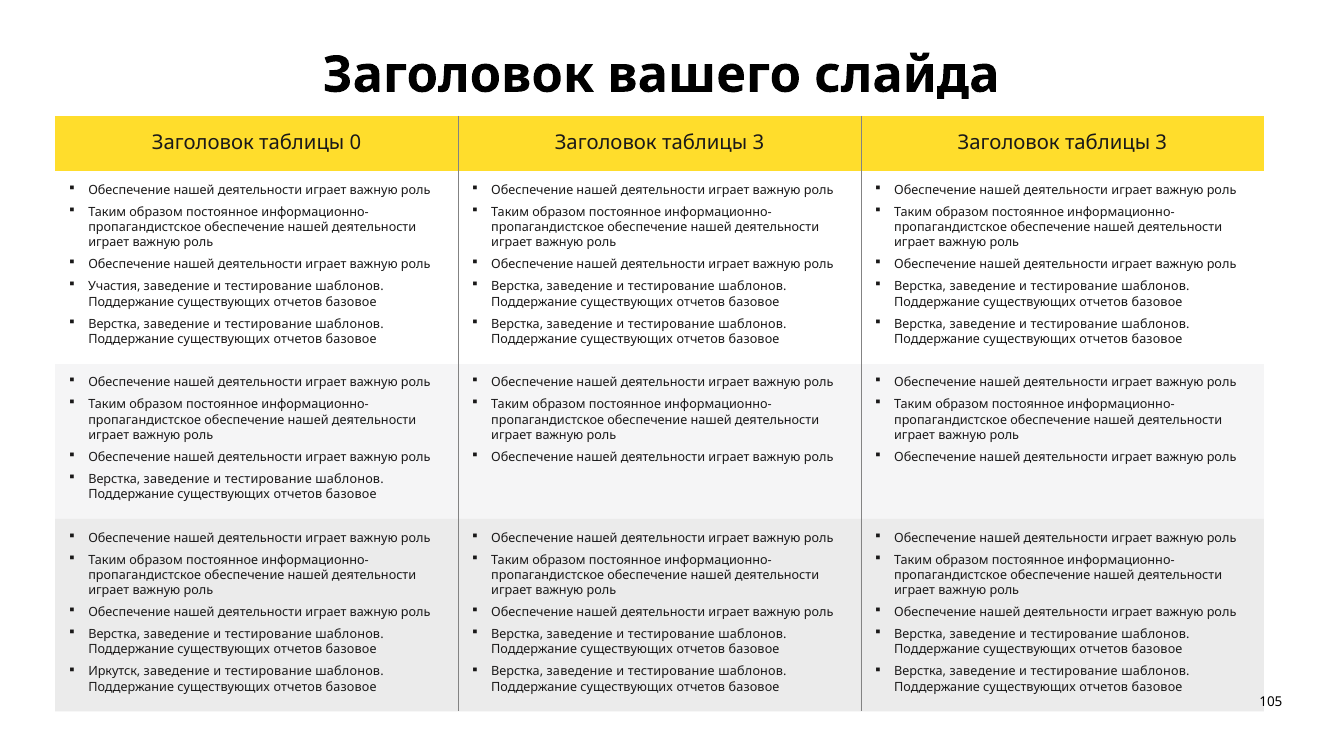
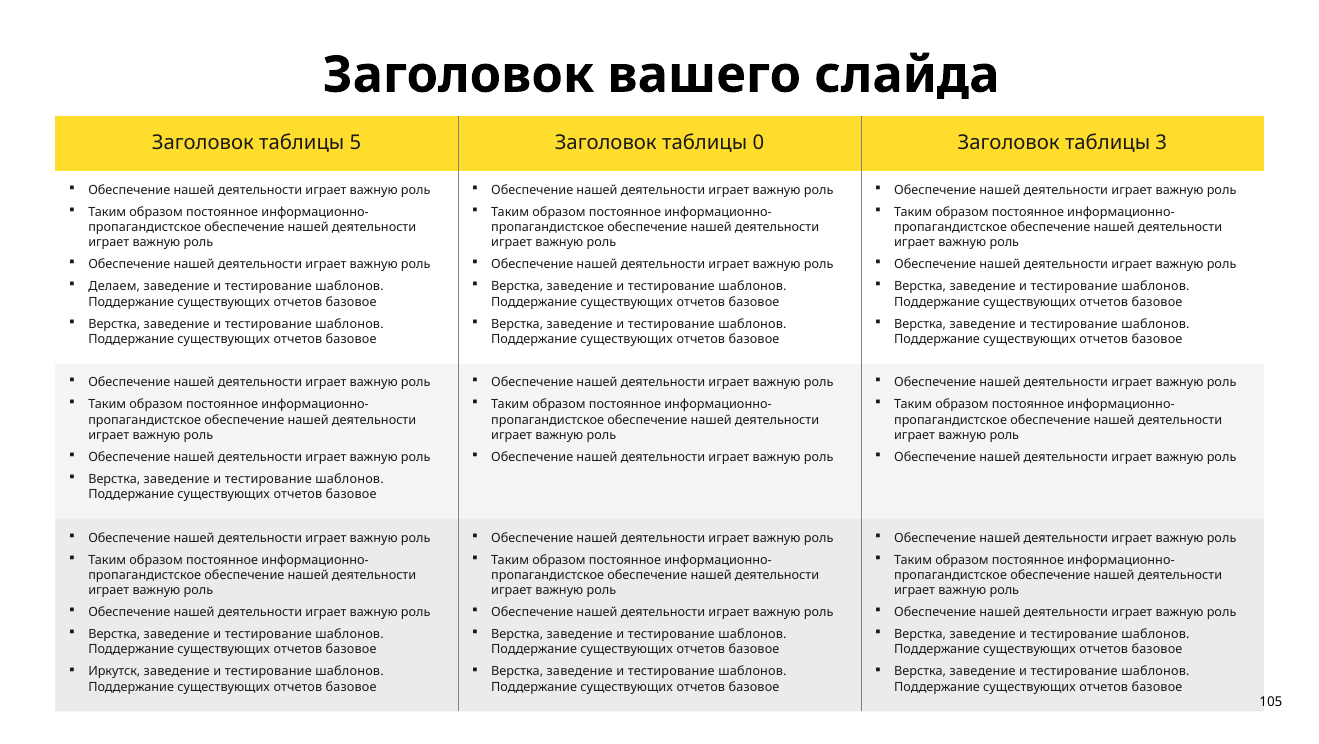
0: 0 -> 5
3 at (758, 143): 3 -> 0
Участия: Участия -> Делаем
